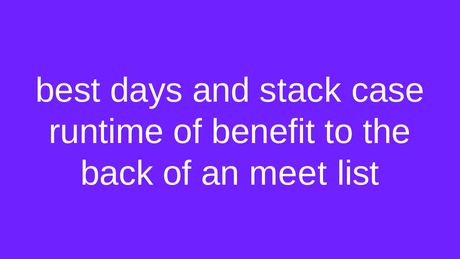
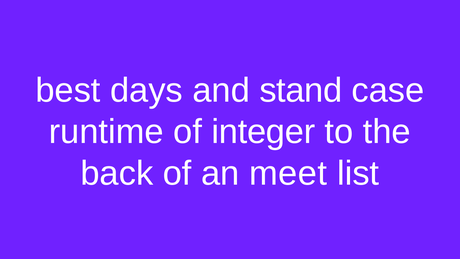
stack: stack -> stand
benefit: benefit -> integer
